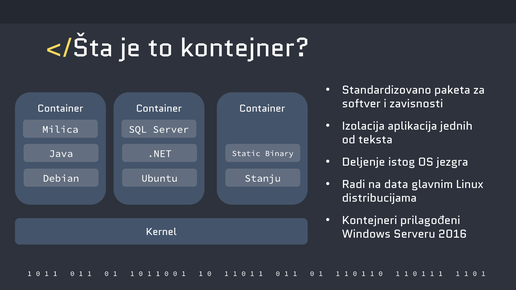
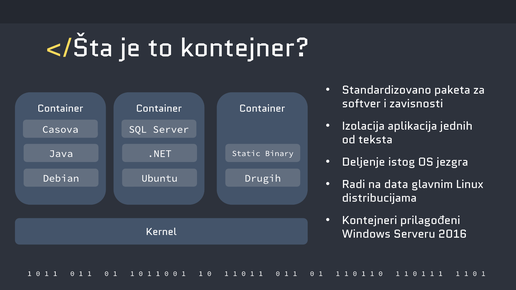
Milica: Milica -> Casova
Stanju: Stanju -> Drugih
